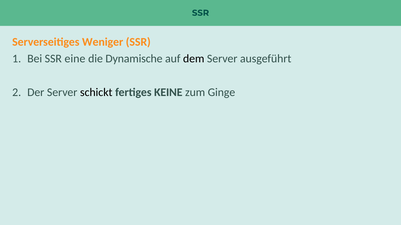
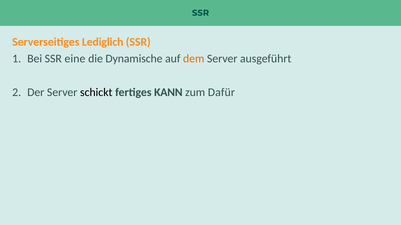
Weniger: Weniger -> Lediglich
dem colour: black -> orange
KEINE: KEINE -> KANN
Ginge: Ginge -> Dafür
